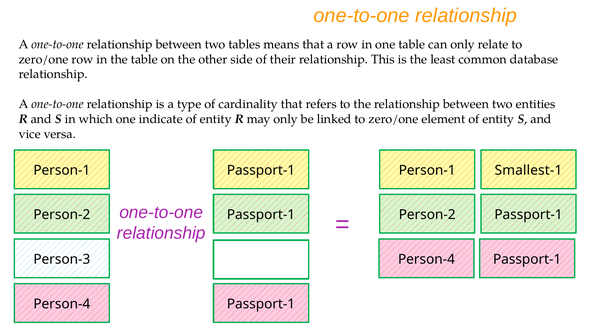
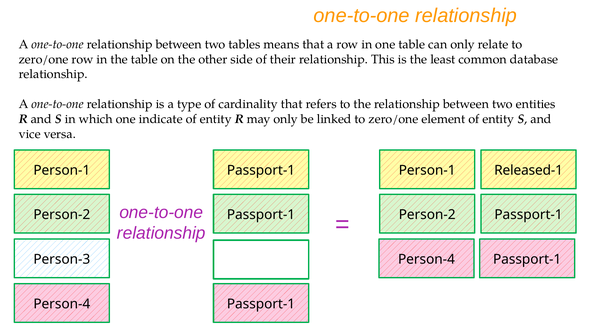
Smallest-1: Smallest-1 -> Released-1
